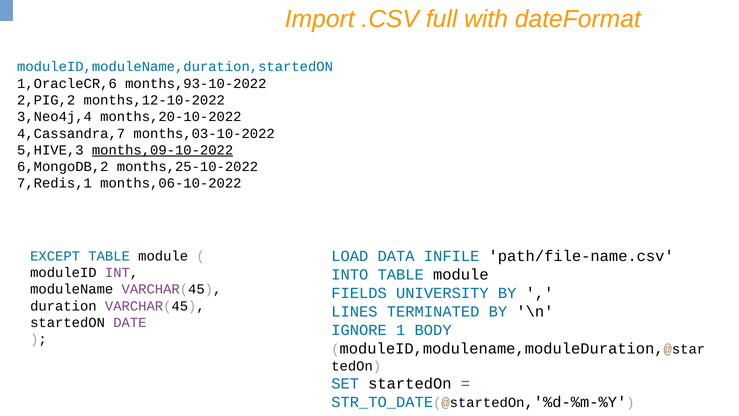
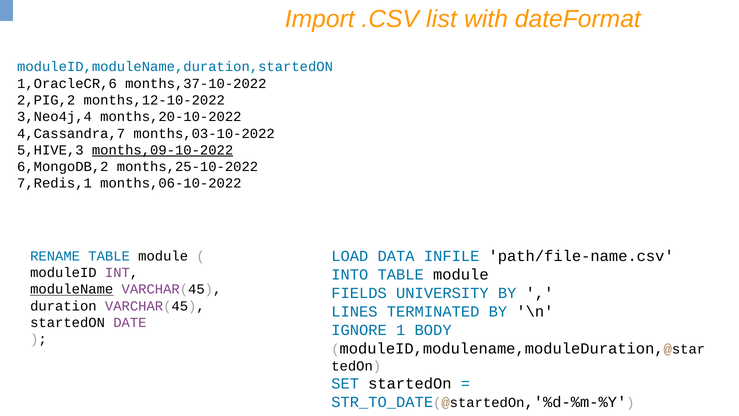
full: full -> list
months,93-10-2022: months,93-10-2022 -> months,37-10-2022
EXCEPT: EXCEPT -> RENAME
moduleName underline: none -> present
